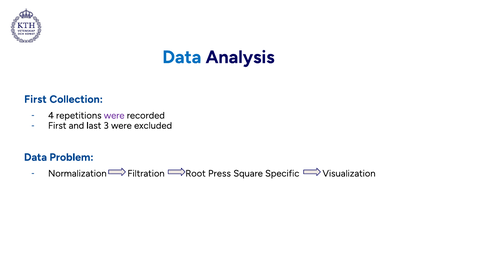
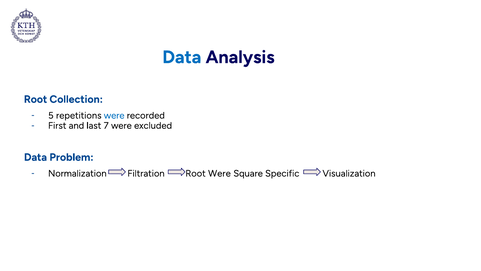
First at (35, 99): First -> Root
4: 4 -> 5
were at (114, 115) colour: purple -> blue
3: 3 -> 7
Root Press: Press -> Were
